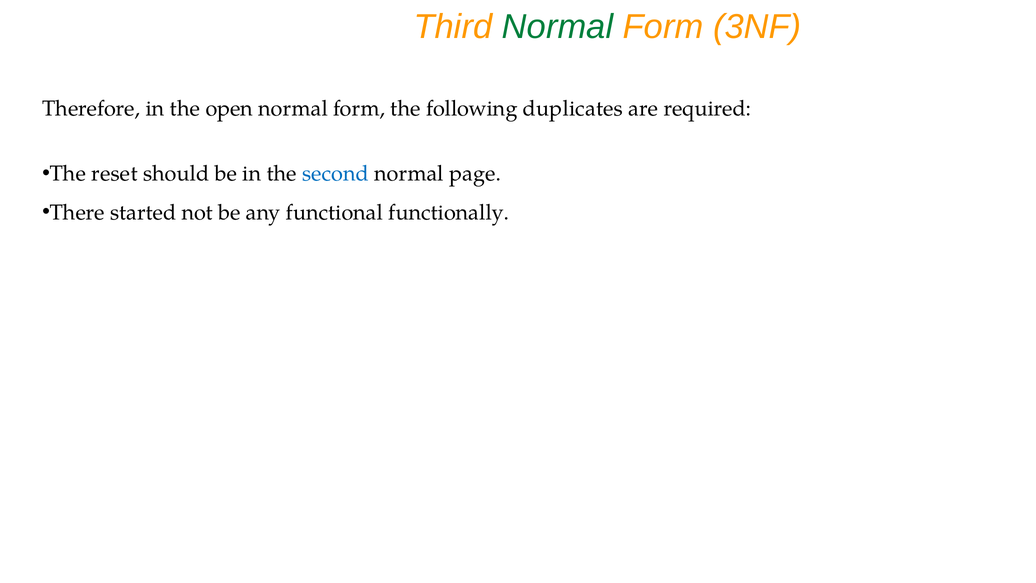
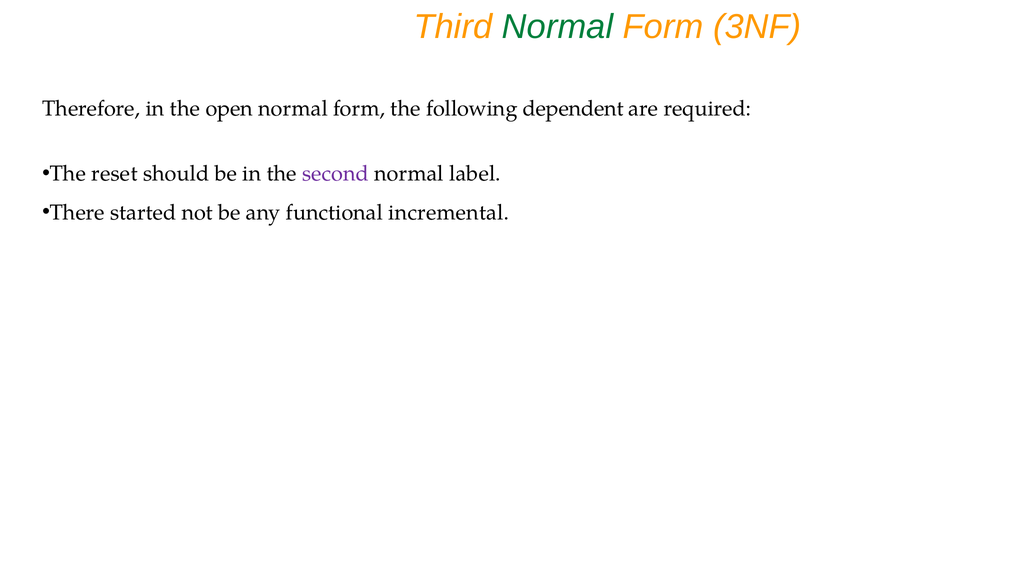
duplicates: duplicates -> dependent
second colour: blue -> purple
page: page -> label
functionally: functionally -> incremental
